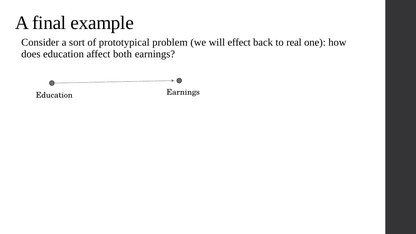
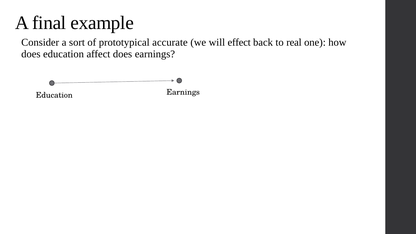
problem: problem -> accurate
affect both: both -> does
